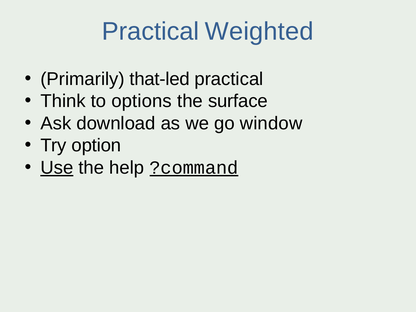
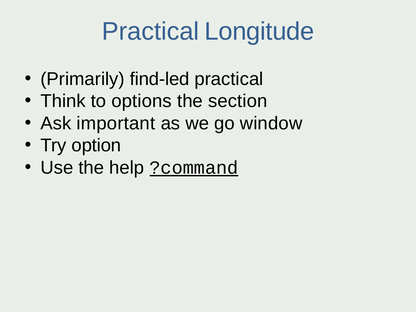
Weighted: Weighted -> Longitude
that-led: that-led -> find-led
surface: surface -> section
download: download -> important
Use underline: present -> none
